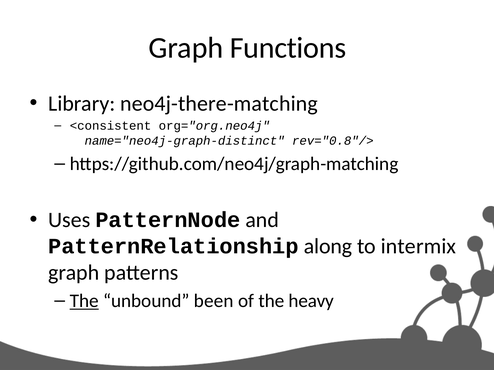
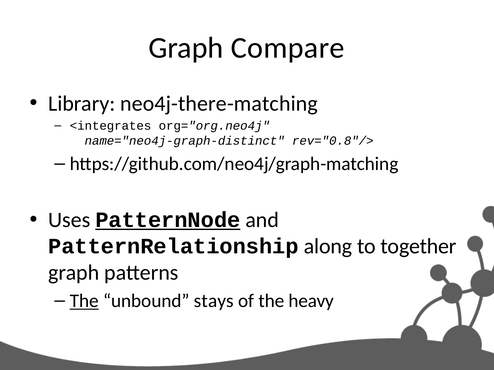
Functions: Functions -> Compare
<consistent: <consistent -> <integrates
PatternNode underline: none -> present
intermix: intermix -> together
been: been -> stays
